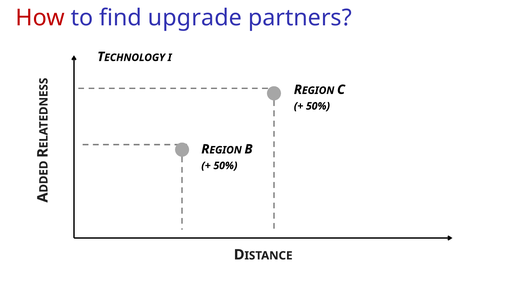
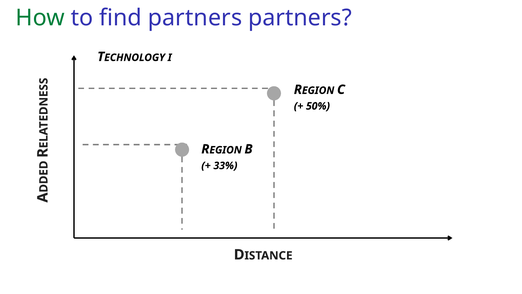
How colour: red -> green
find upgrade: upgrade -> partners
50% at (225, 166): 50% -> 33%
